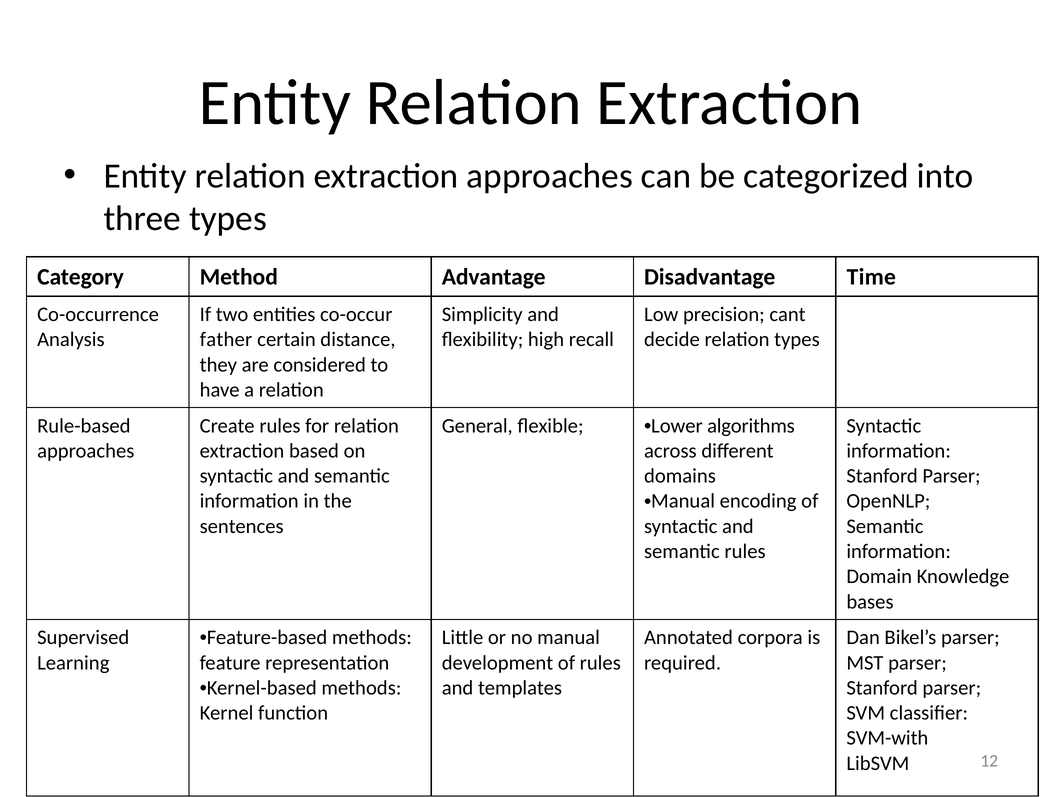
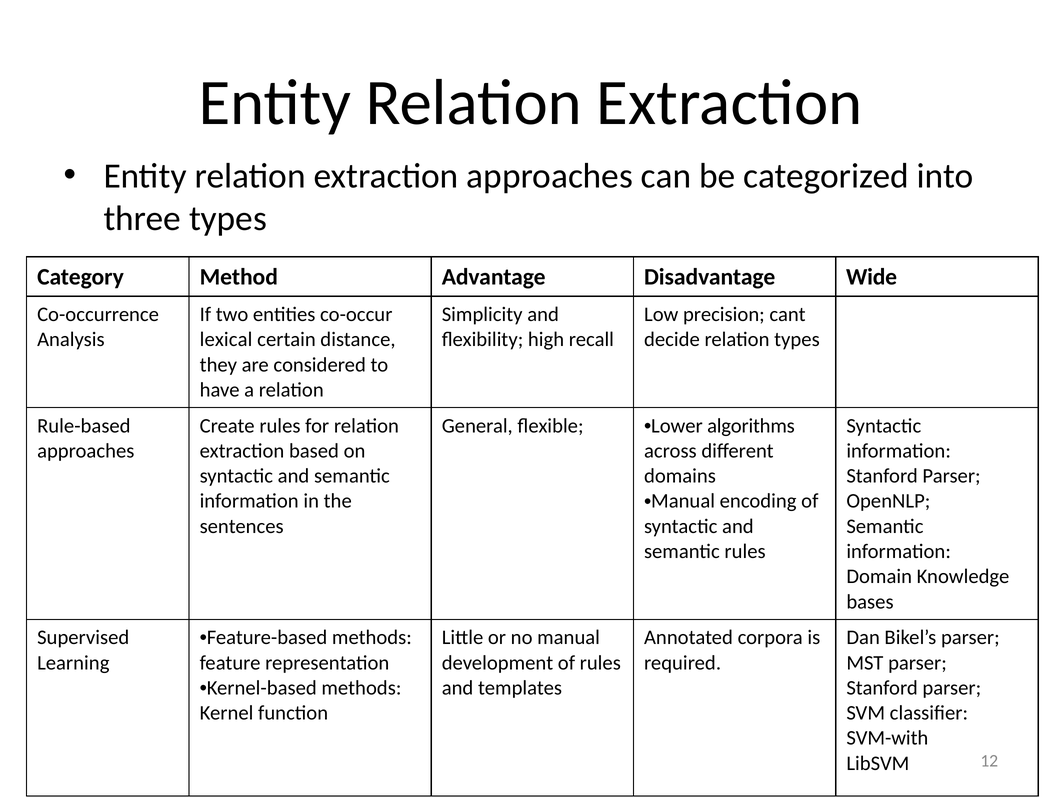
Time: Time -> Wide
father: father -> lexical
